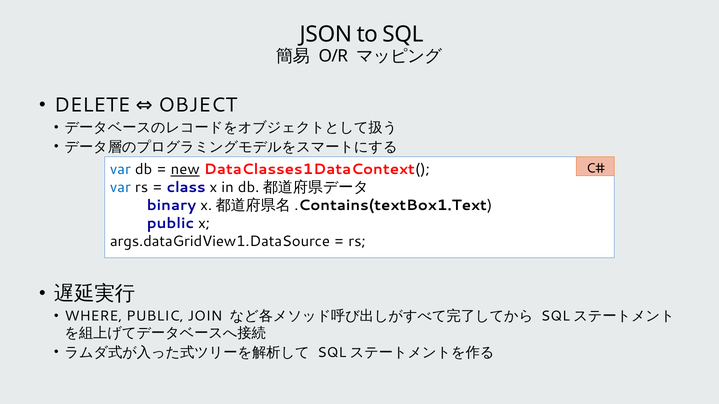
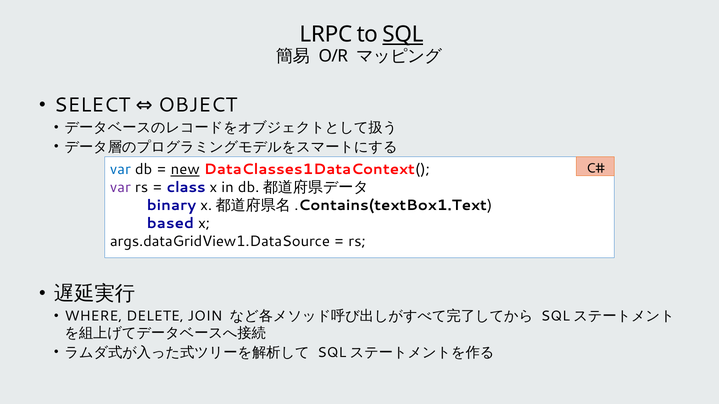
JSON: JSON -> LRPC
SQL underline: none -> present
DELETE: DELETE -> SELECT
var at (120, 188) colour: blue -> purple
public at (170, 224): public -> based
WHERE PUBLIC: PUBLIC -> DELETE
